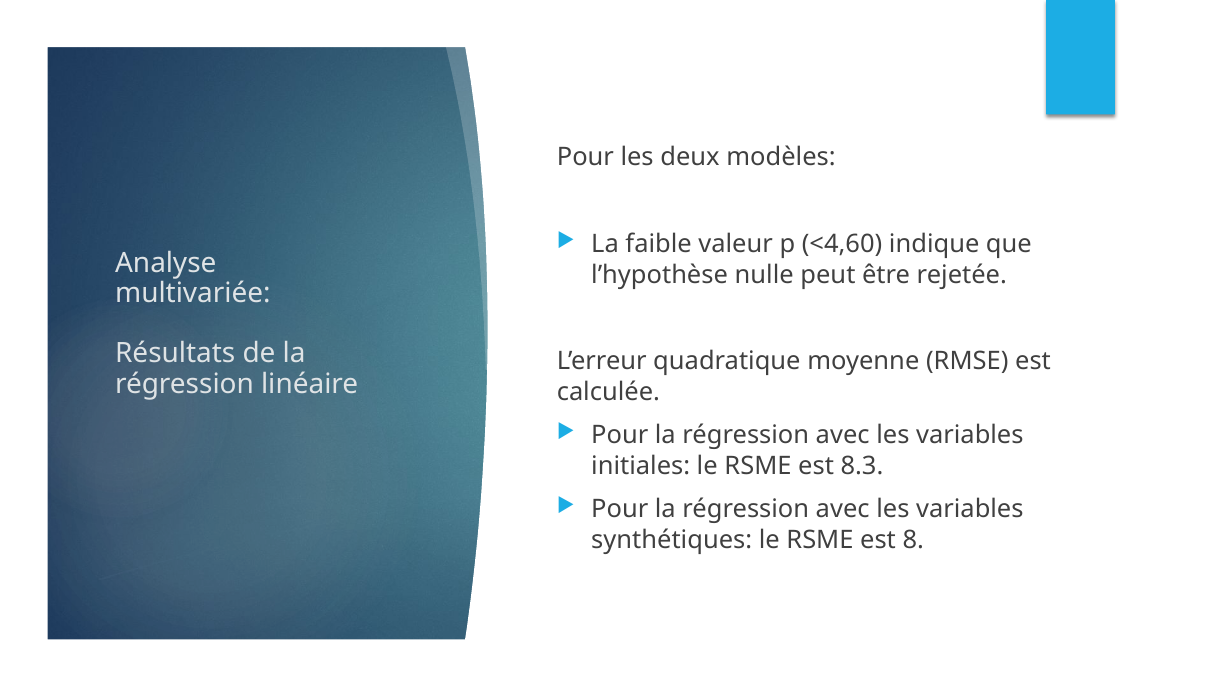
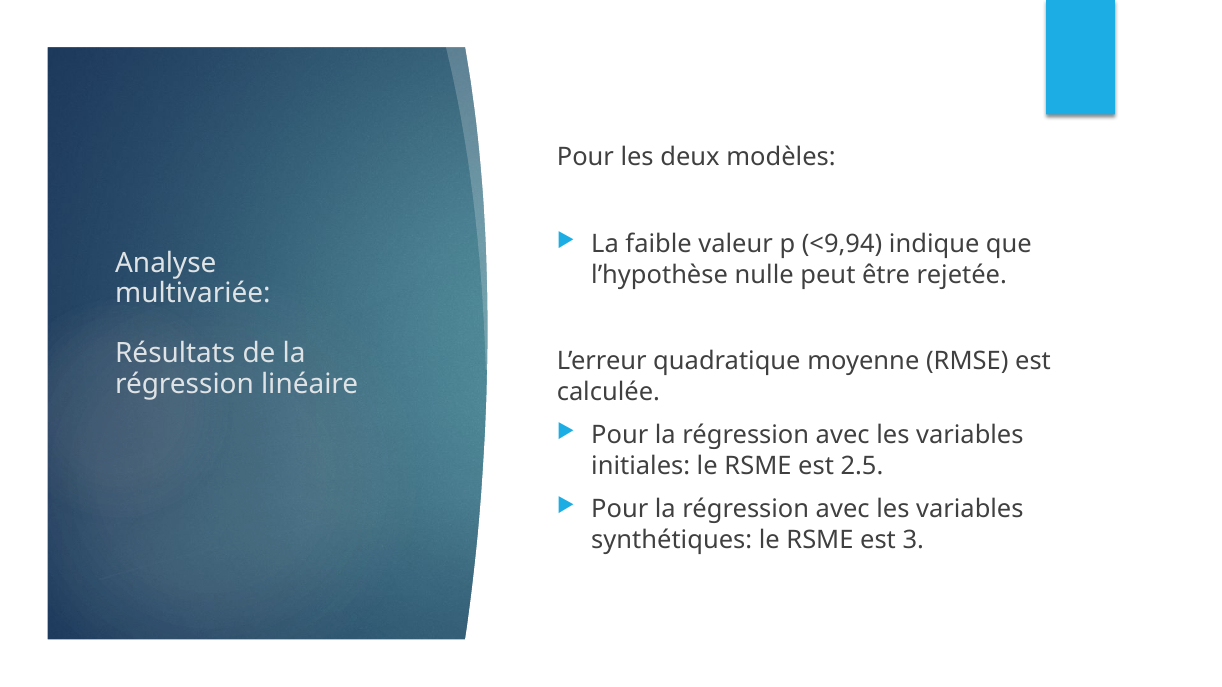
<4,60: <4,60 -> <9,94
8.3: 8.3 -> 2.5
8: 8 -> 3
